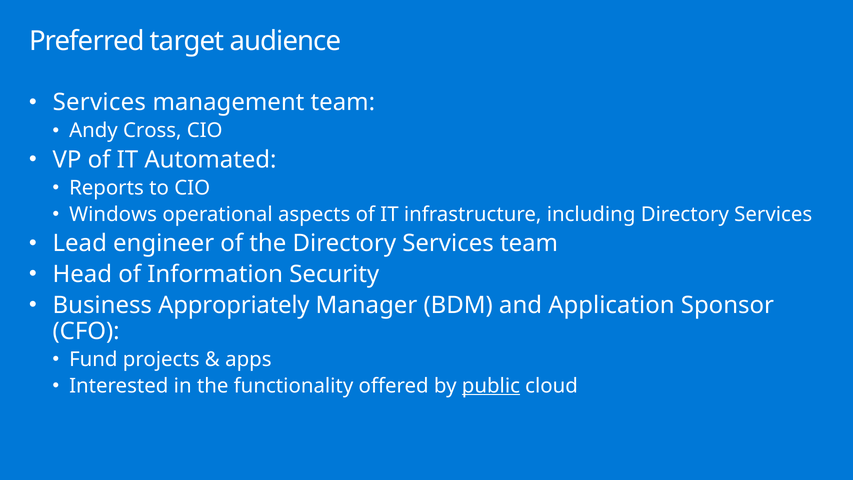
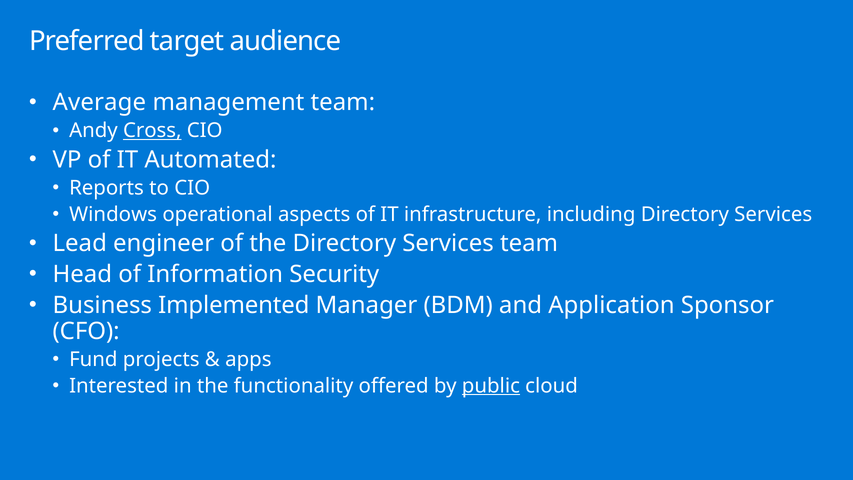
Services at (99, 102): Services -> Average
Cross underline: none -> present
Appropriately: Appropriately -> Implemented
